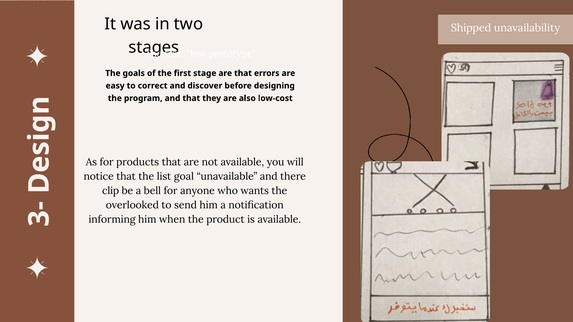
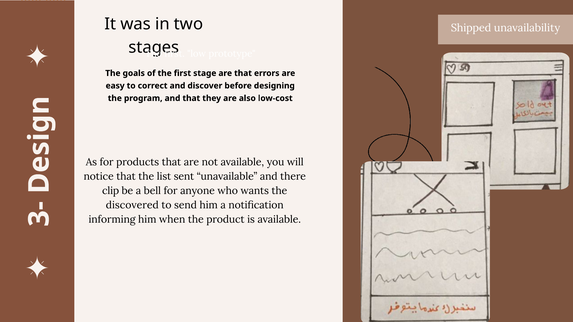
goal: goal -> sent
overlooked: overlooked -> discovered
